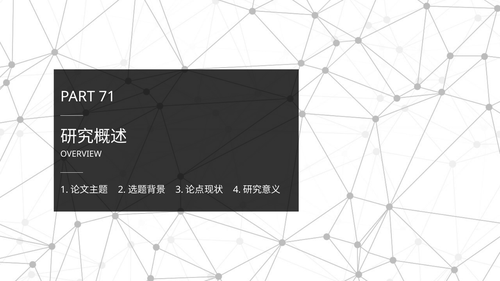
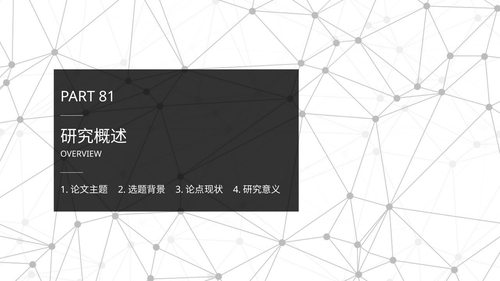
71: 71 -> 81
